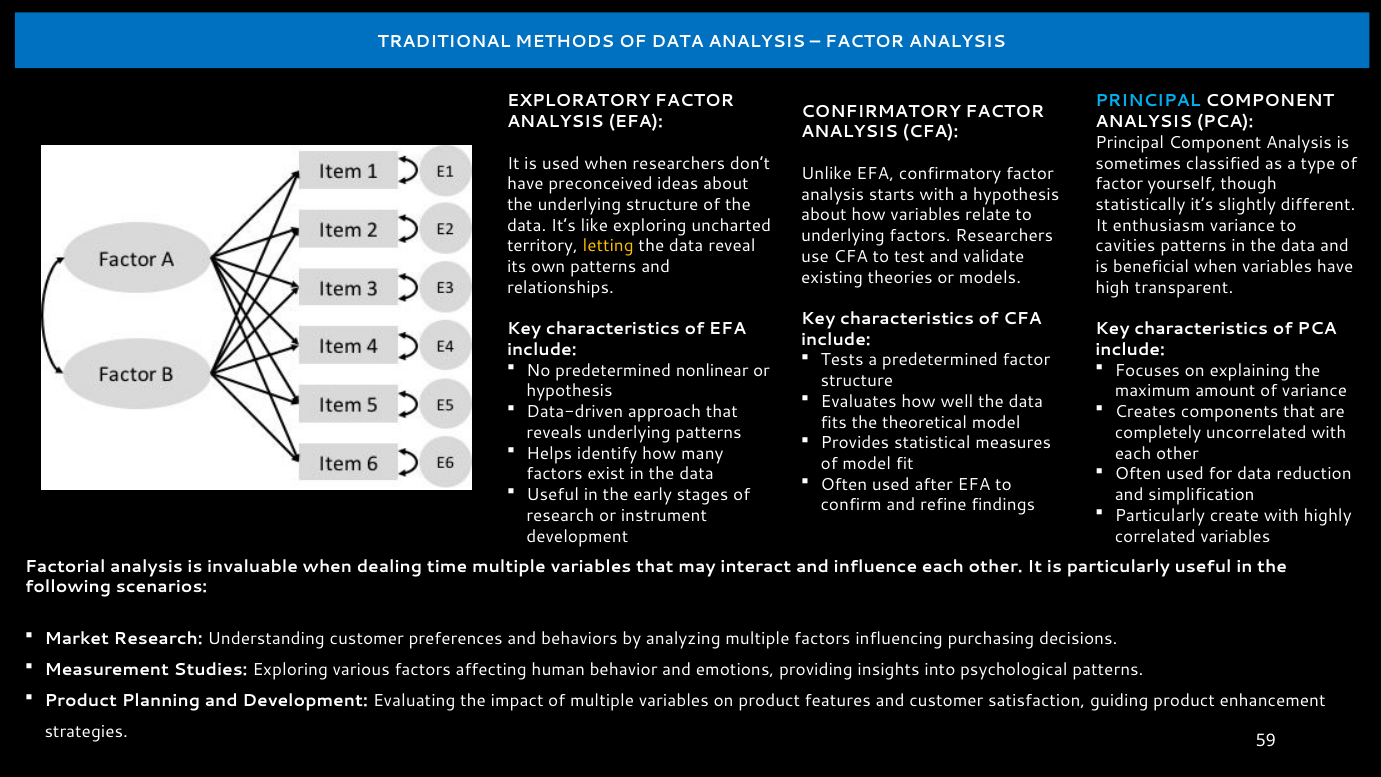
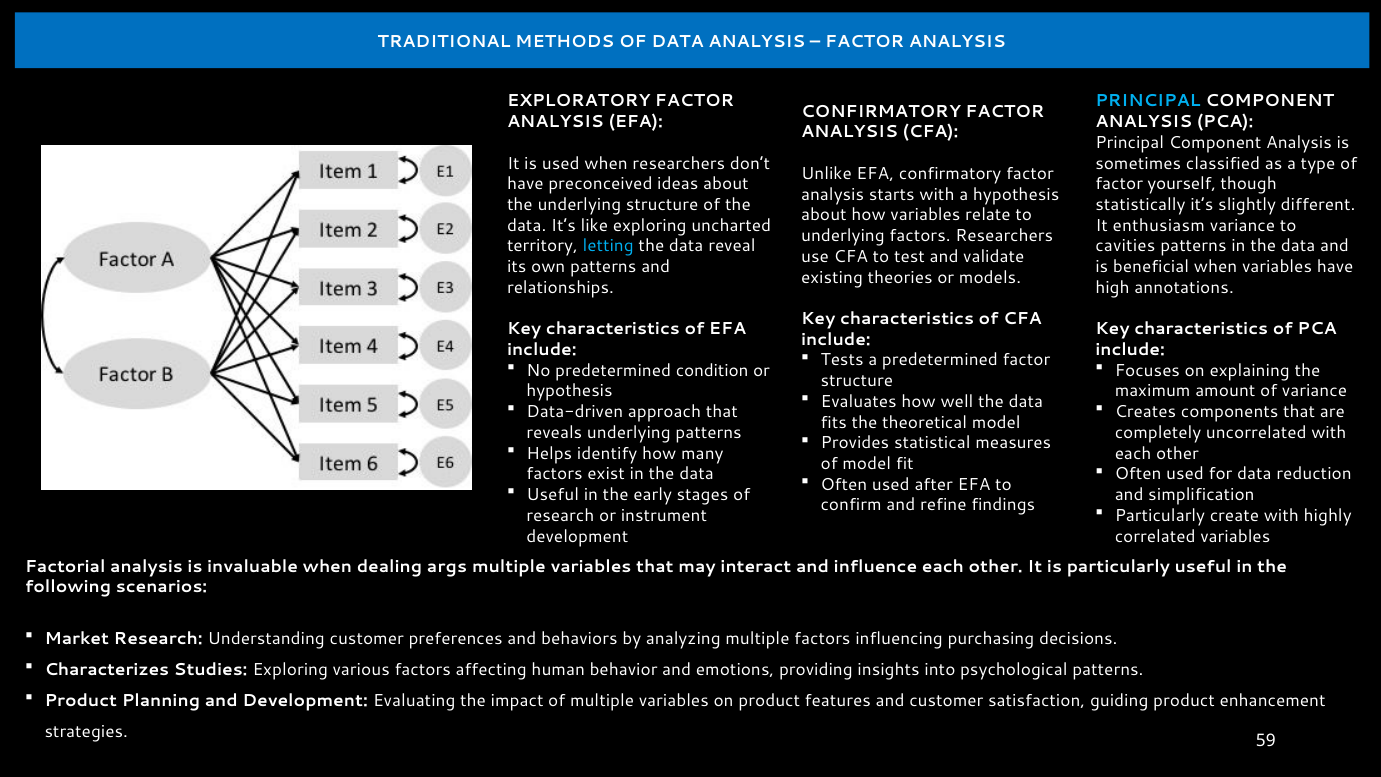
letting colour: yellow -> light blue
transparent: transparent -> annotations
nonlinear: nonlinear -> condition
time: time -> args
Measurement: Measurement -> Characterizes
